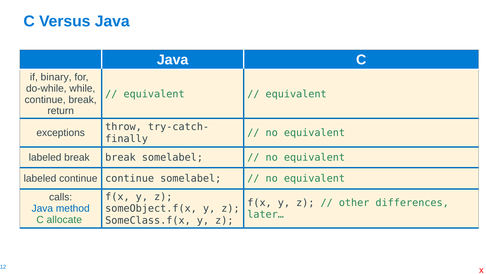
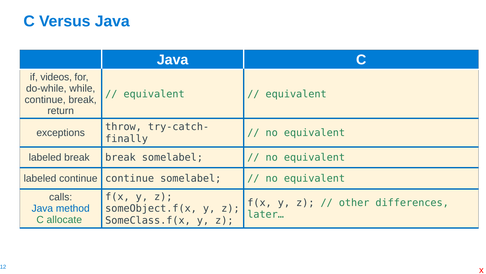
binary: binary -> videos
